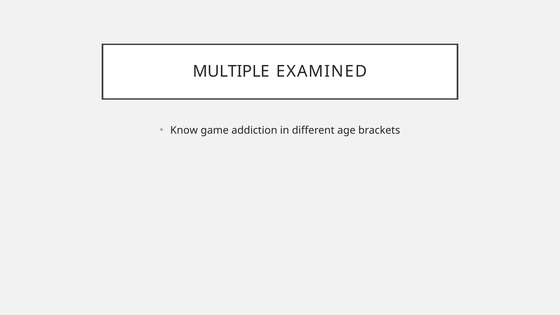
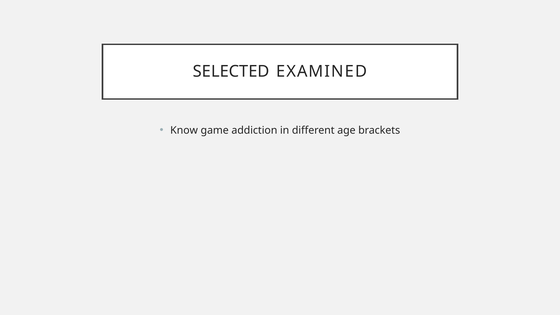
MULTIPLE: MULTIPLE -> SELECTED
